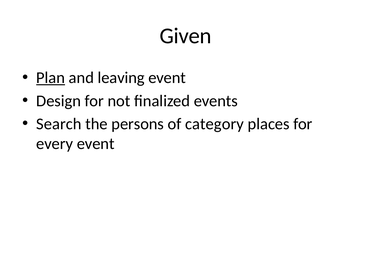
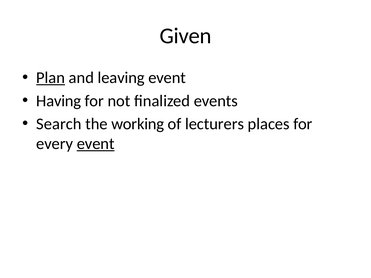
Design: Design -> Having
persons: persons -> working
category: category -> lecturers
event at (96, 144) underline: none -> present
